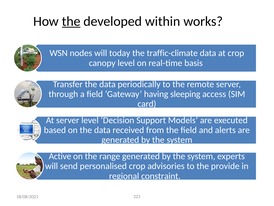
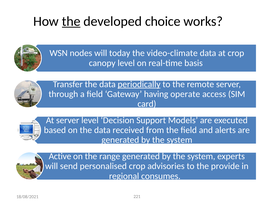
within: within -> choice
traffic-climate: traffic-climate -> video-climate
periodically underline: none -> present
sleeping: sleeping -> operate
constraint: constraint -> consumes
